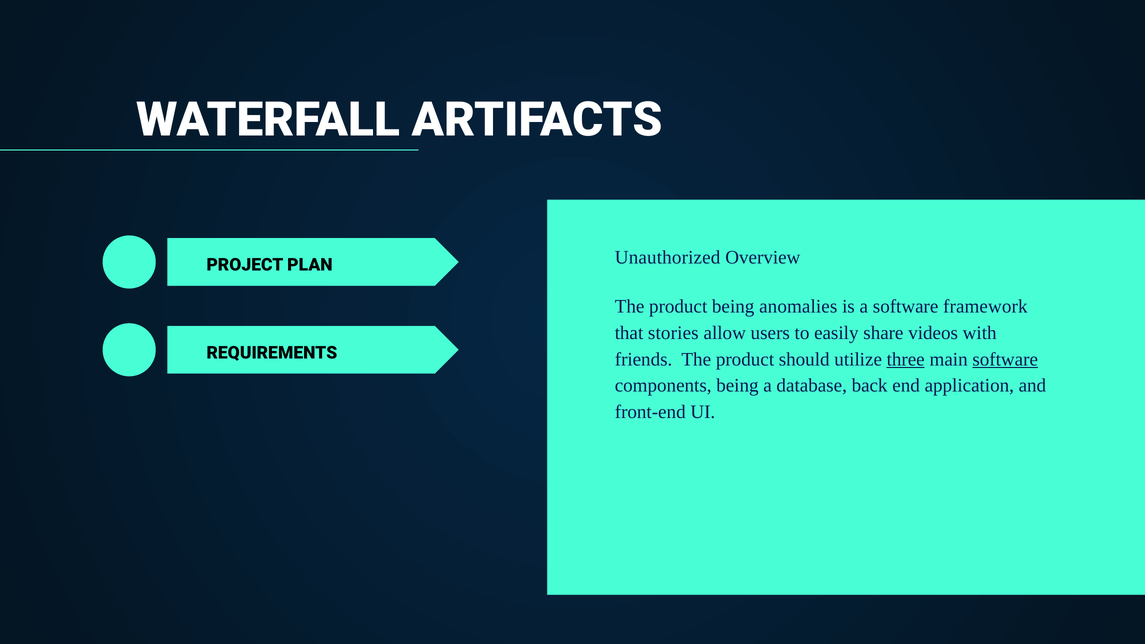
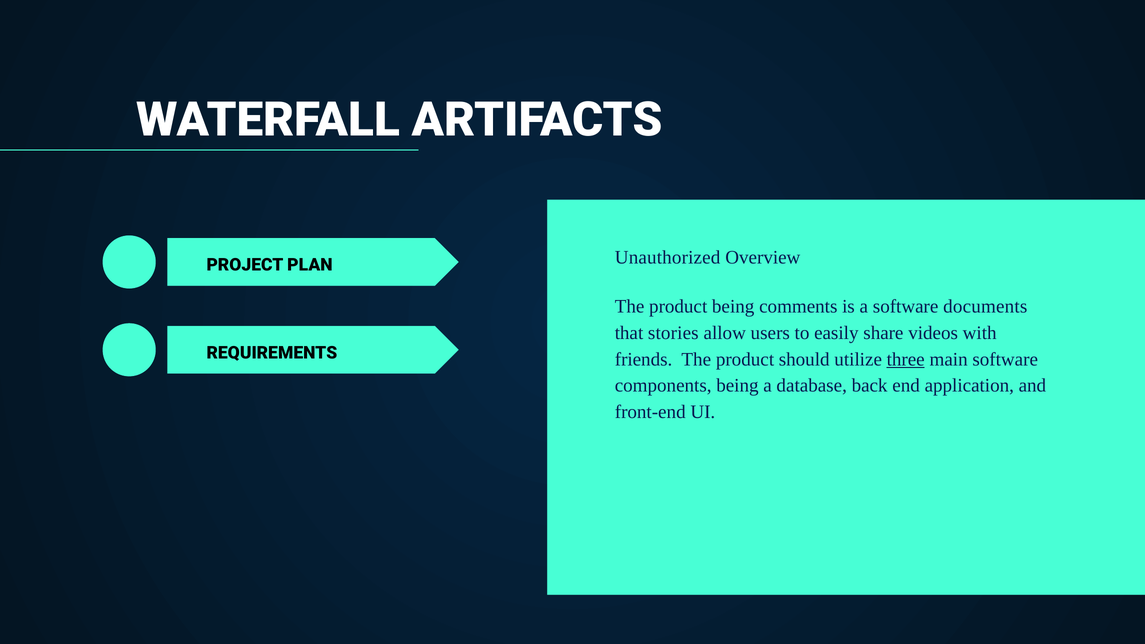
anomalies: anomalies -> comments
framework: framework -> documents
software at (1005, 359) underline: present -> none
